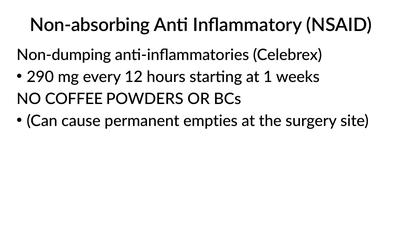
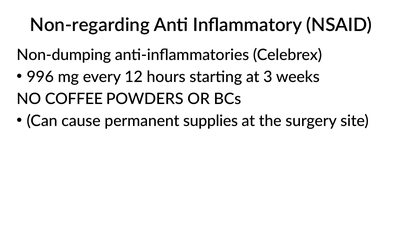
Non-absorbing: Non-absorbing -> Non-regarding
290: 290 -> 996
1: 1 -> 3
empties: empties -> supplies
